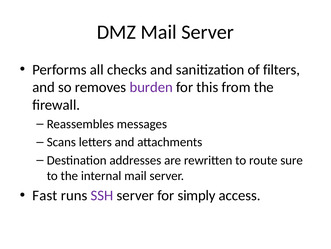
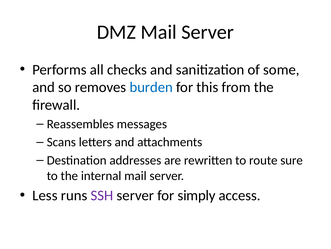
filters: filters -> some
burden colour: purple -> blue
Fast: Fast -> Less
